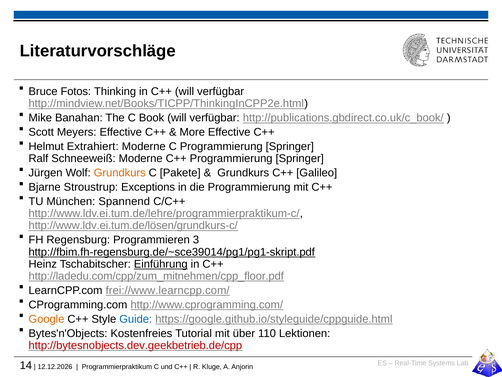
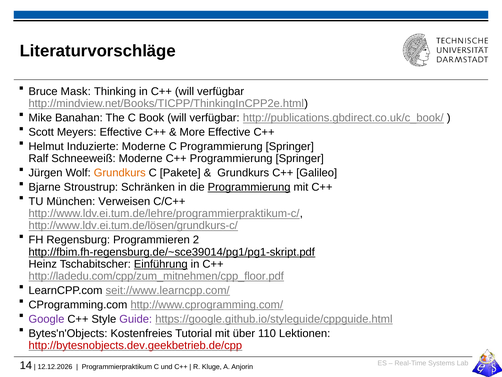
Fotos: Fotos -> Mask
Extrahiert: Extrahiert -> Induzierte
Exceptions: Exceptions -> Schränken
Programmierung at (249, 187) underline: none -> present
Spannend: Spannend -> Verweisen
3: 3 -> 2
frei://www.learncpp.com/: frei://www.learncpp.com/ -> seit://www.learncpp.com/
Google colour: orange -> purple
Guide colour: blue -> purple
